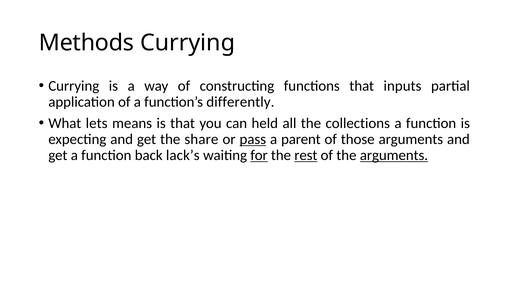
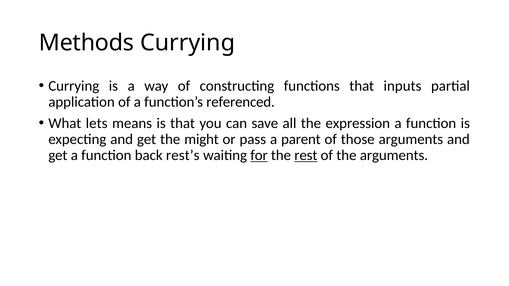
differently: differently -> referenced
held: held -> save
collections: collections -> expression
share: share -> might
pass underline: present -> none
lack’s: lack’s -> rest’s
arguments at (394, 156) underline: present -> none
